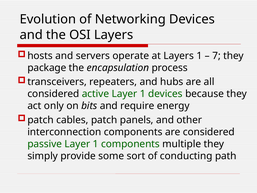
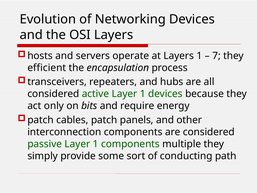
package: package -> efficient
